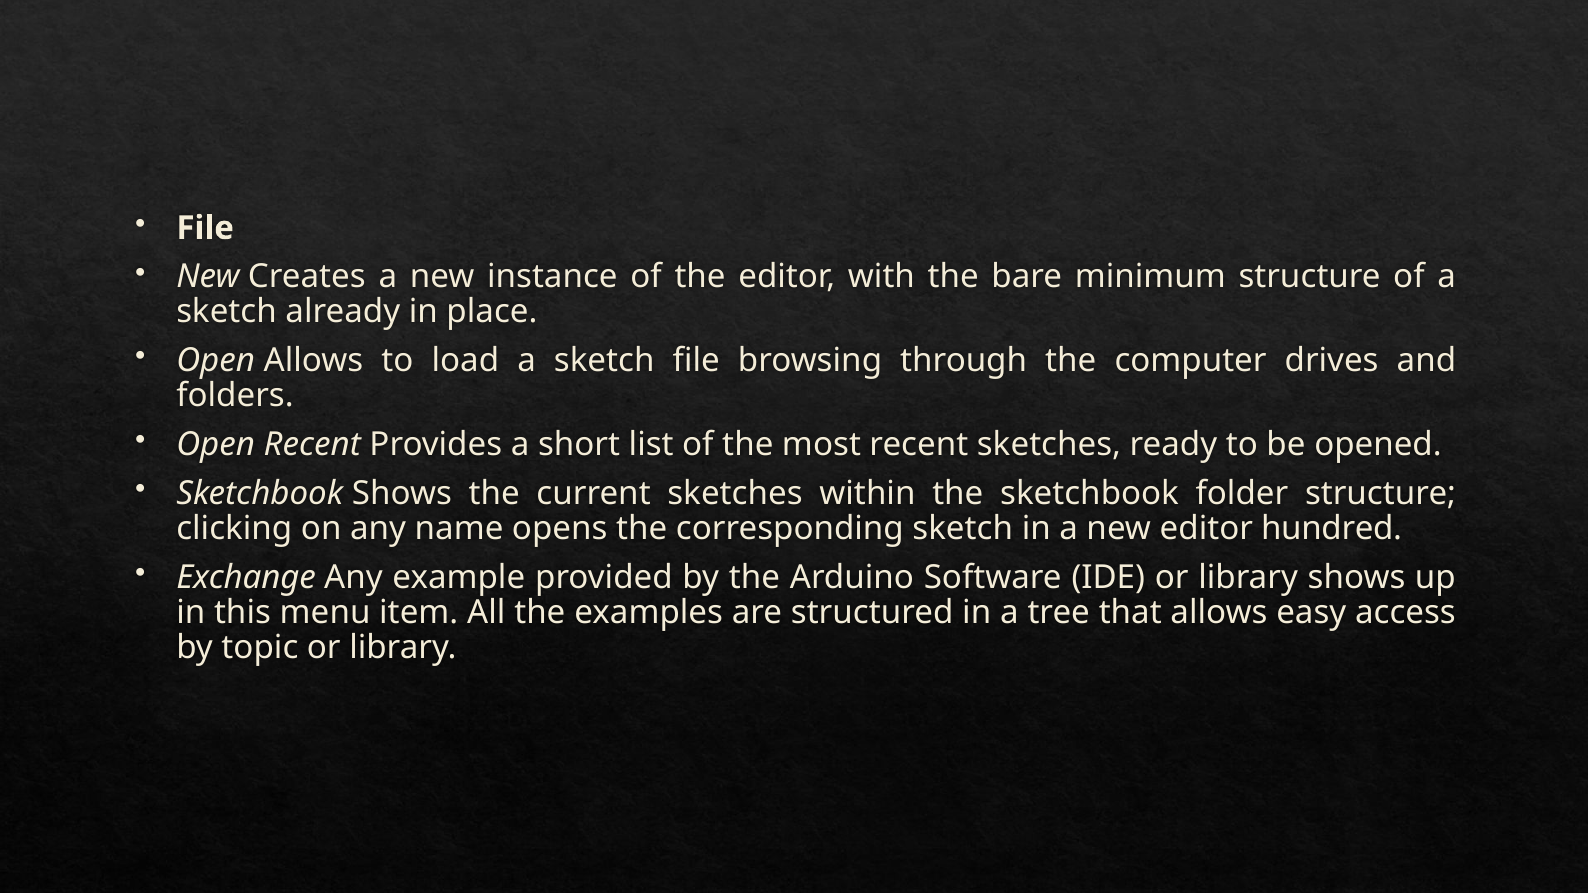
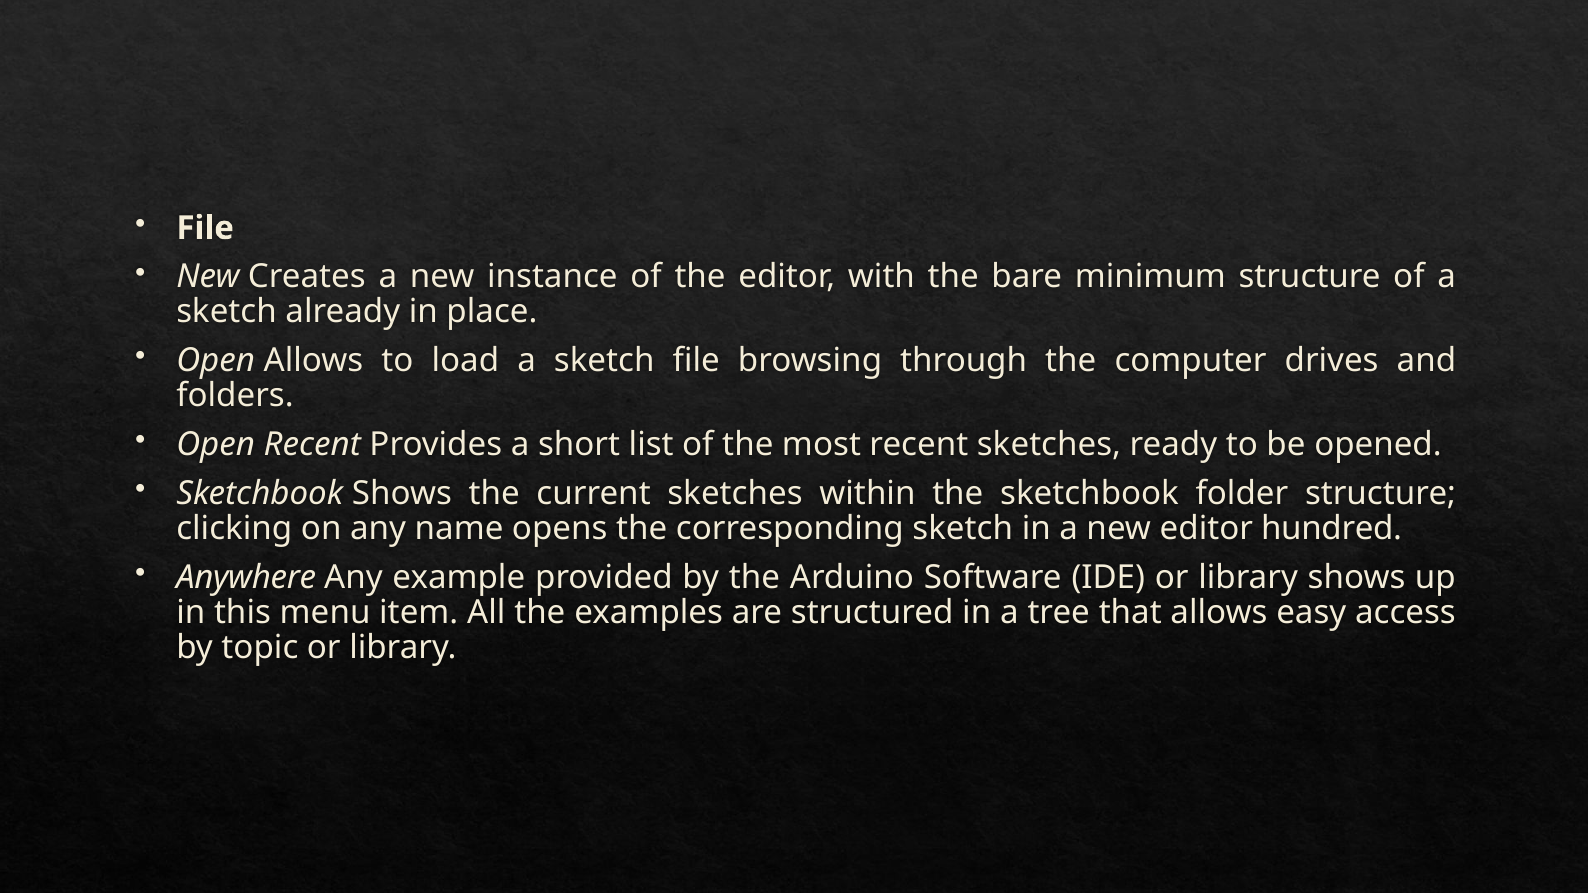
Exchange: Exchange -> Anywhere
